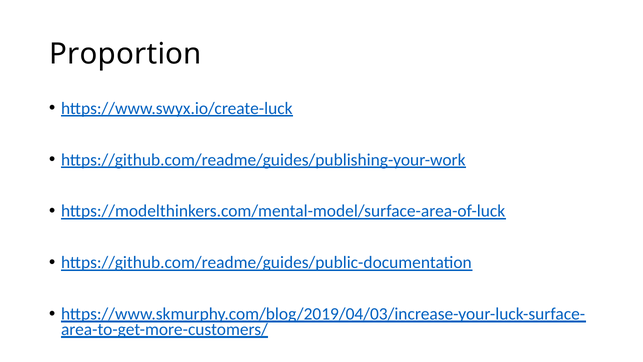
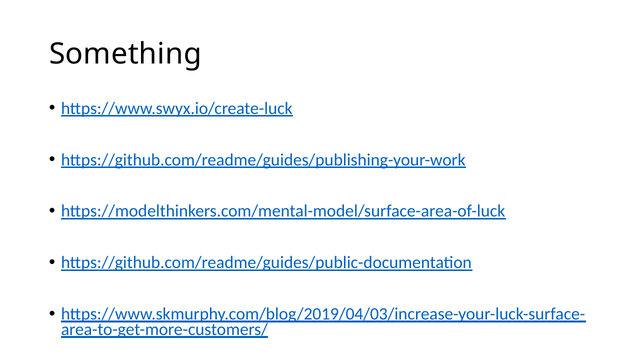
Proportion: Proportion -> Something
